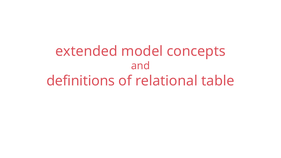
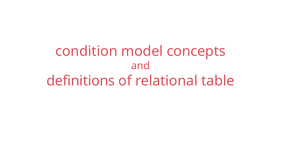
extended: extended -> condition
